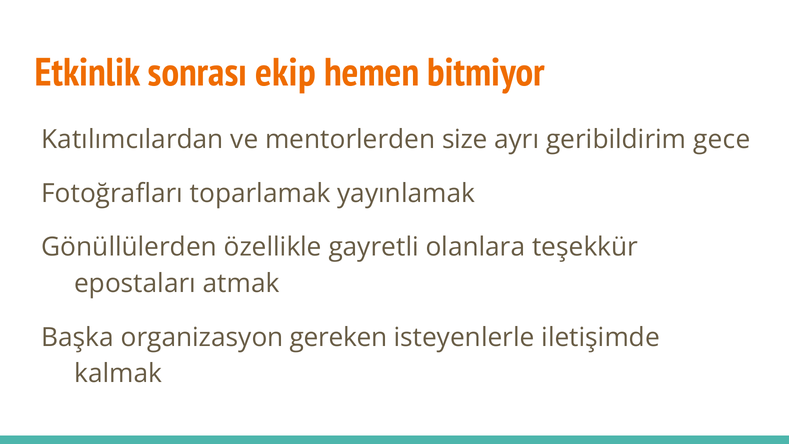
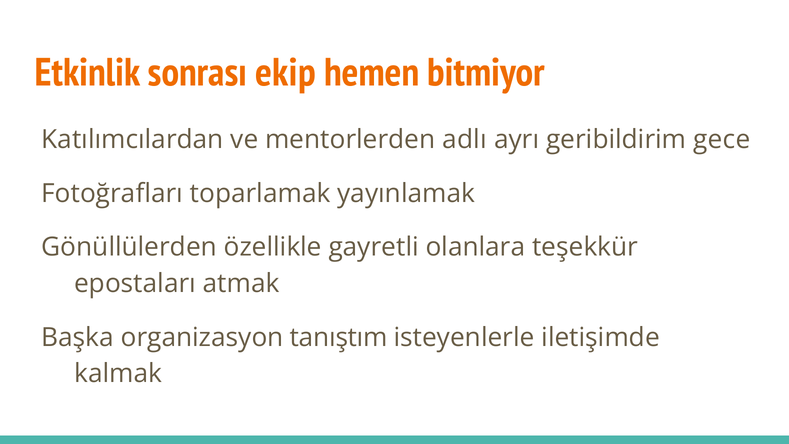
size: size -> adlı
gereken: gereken -> tanıştım
